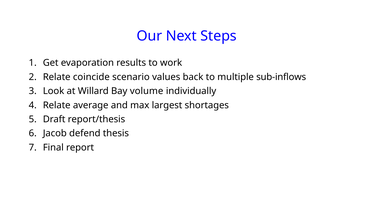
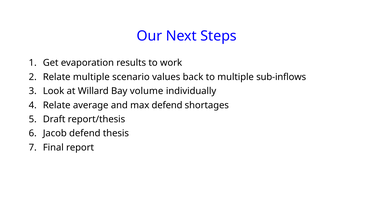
Relate coincide: coincide -> multiple
max largest: largest -> defend
